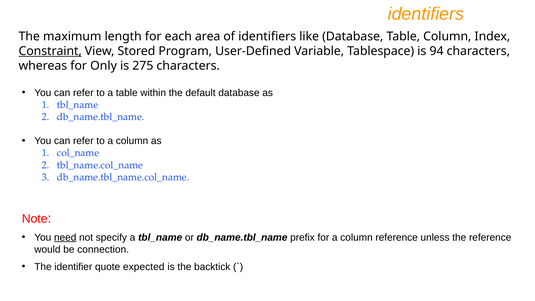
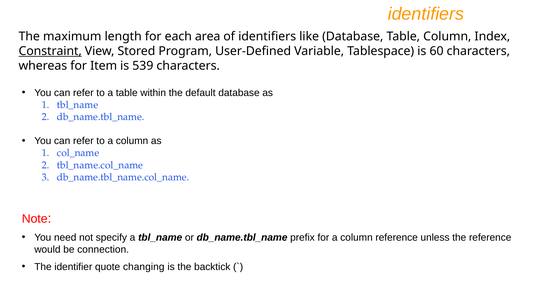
94: 94 -> 60
Only: Only -> Item
275: 275 -> 539
need underline: present -> none
expected: expected -> changing
